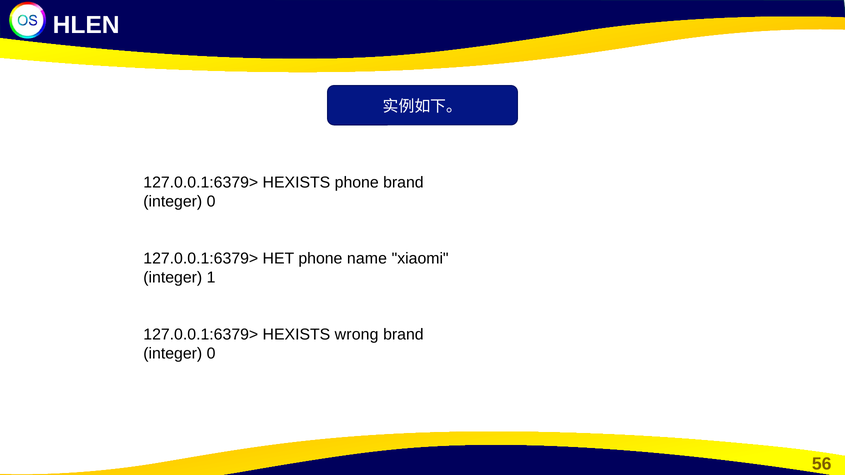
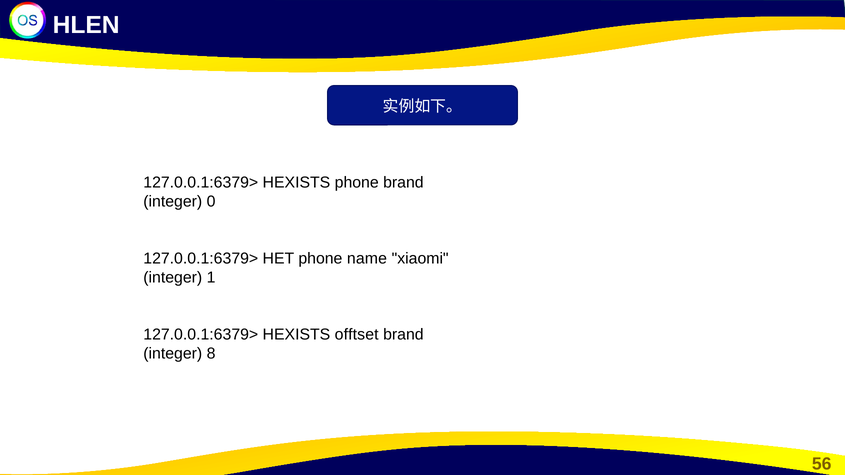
wrong: wrong -> offtset
0 at (211, 354): 0 -> 8
